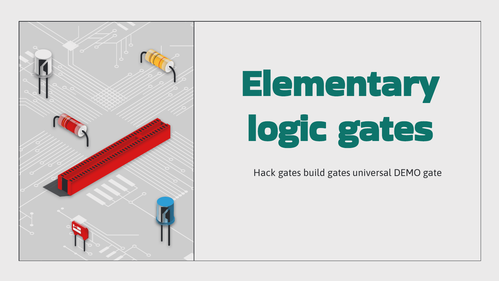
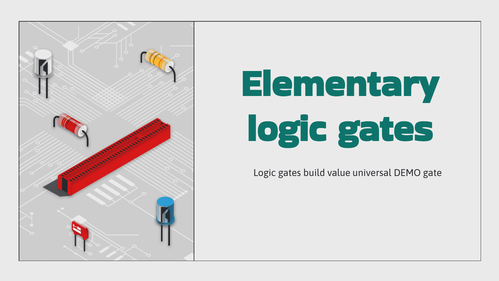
Hack at (265, 173): Hack -> Logic
build gates: gates -> value
